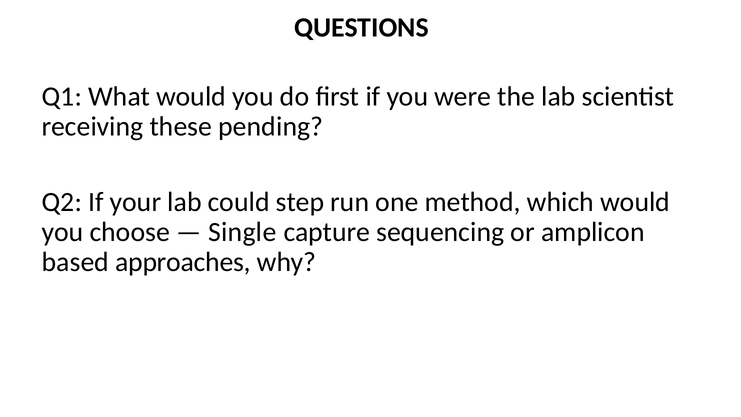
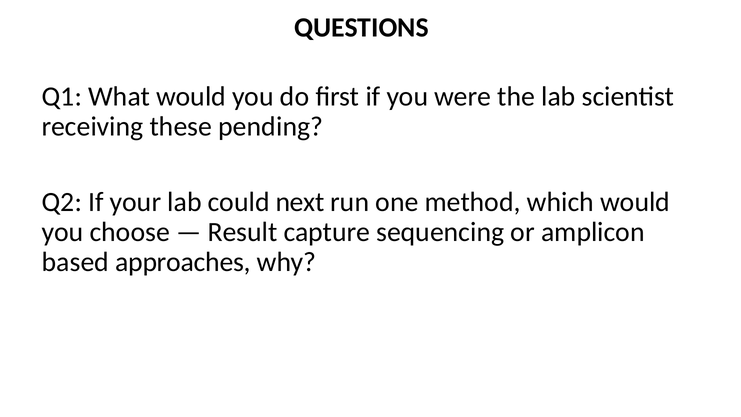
step: step -> next
Single: Single -> Result
